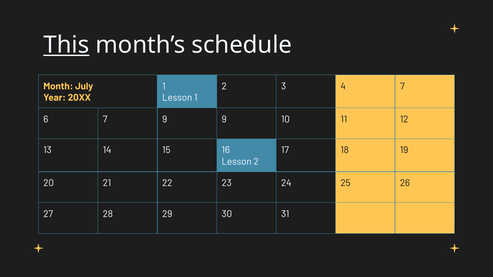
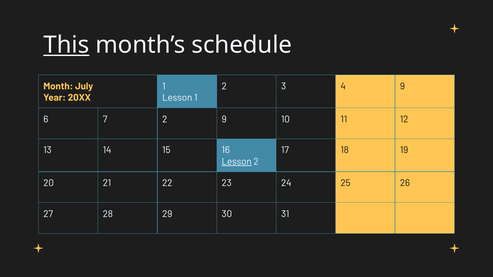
4 7: 7 -> 9
7 9: 9 -> 2
Lesson at (237, 162) underline: none -> present
